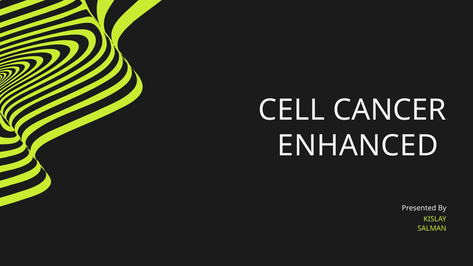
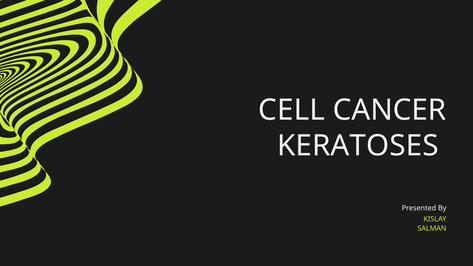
ENHANCED: ENHANCED -> KERATOSES
